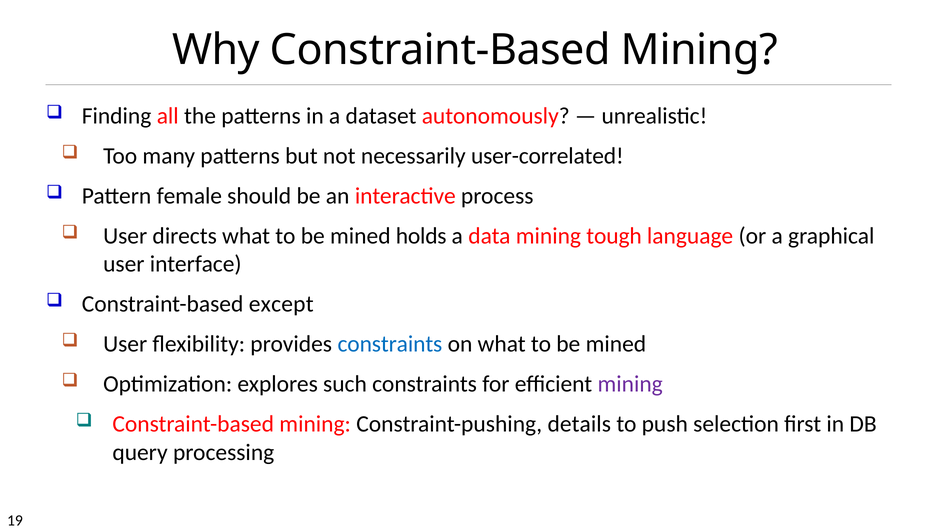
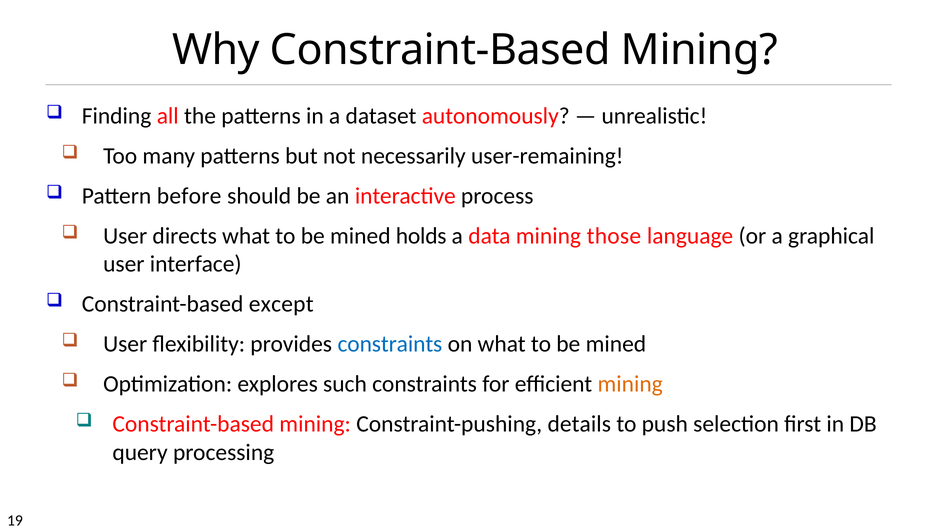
user-correlated: user-correlated -> user-remaining
female: female -> before
tough: tough -> those
mining at (630, 384) colour: purple -> orange
